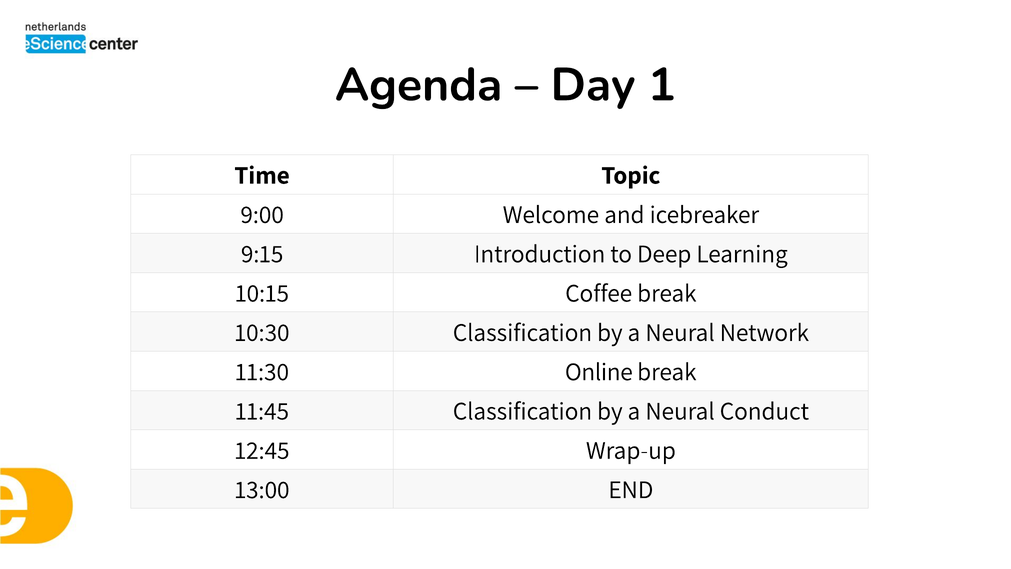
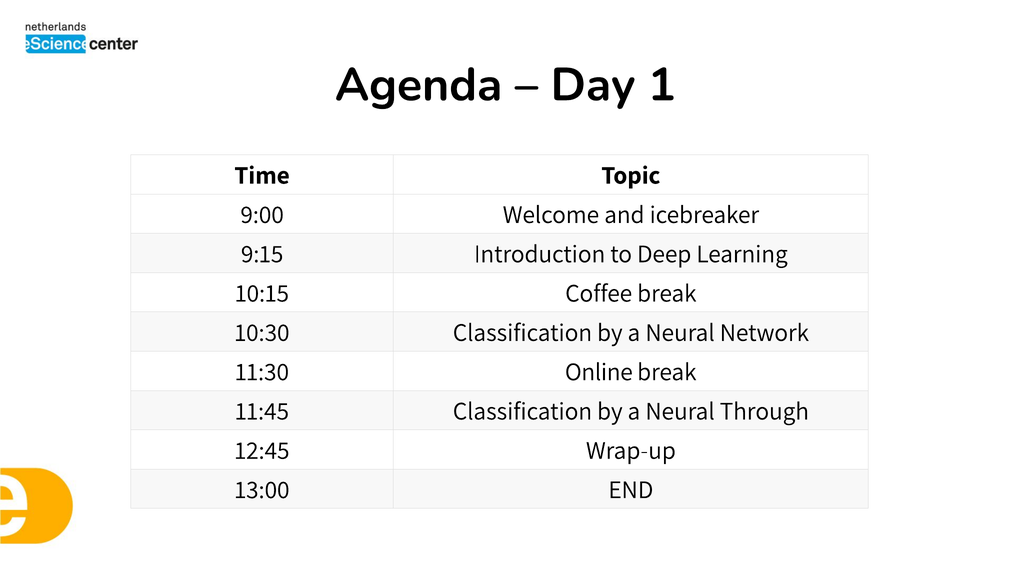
Conduct: Conduct -> Through
